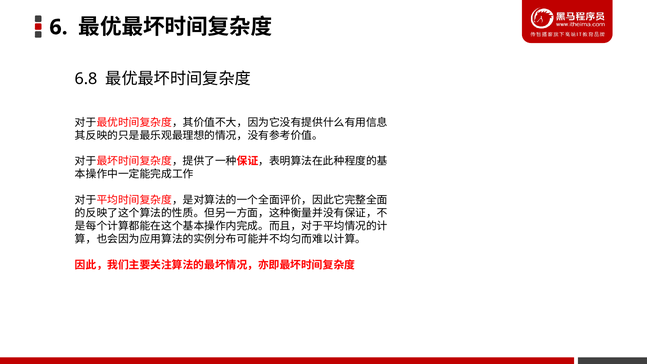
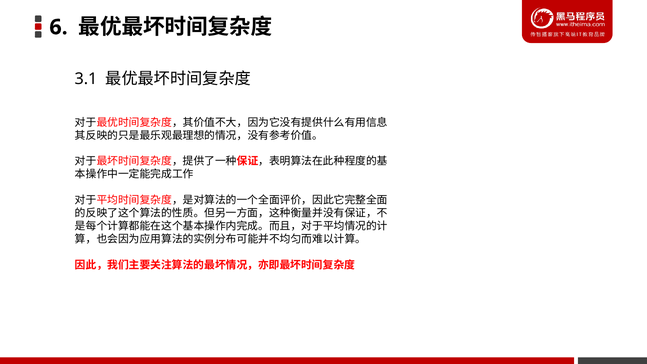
6.8: 6.8 -> 3.1
